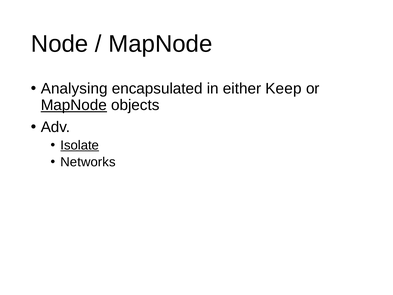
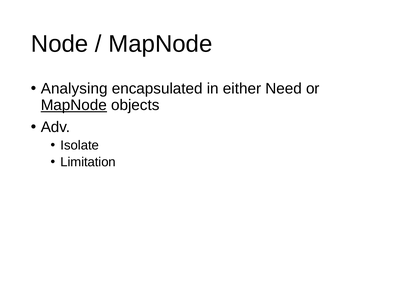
Keep: Keep -> Need
Isolate underline: present -> none
Networks: Networks -> Limitation
